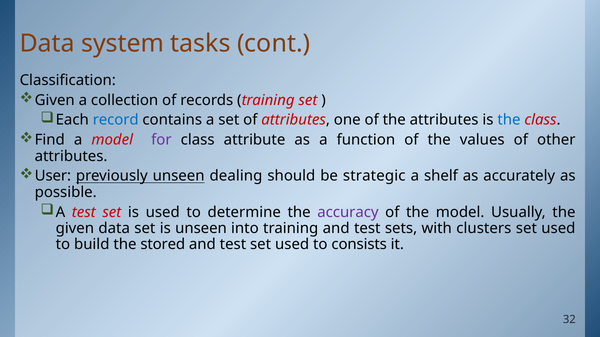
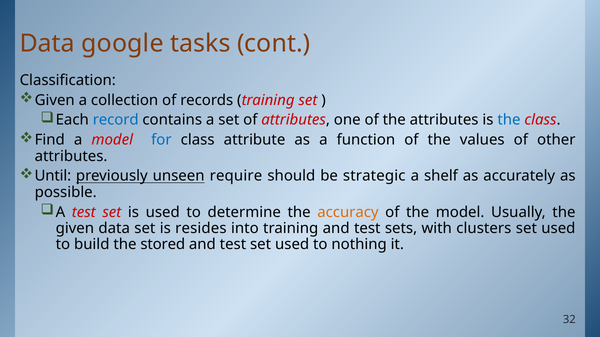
system: system -> google
for colour: purple -> blue
User: User -> Until
dealing: dealing -> require
accuracy colour: purple -> orange
is unseen: unseen -> resides
consists: consists -> nothing
